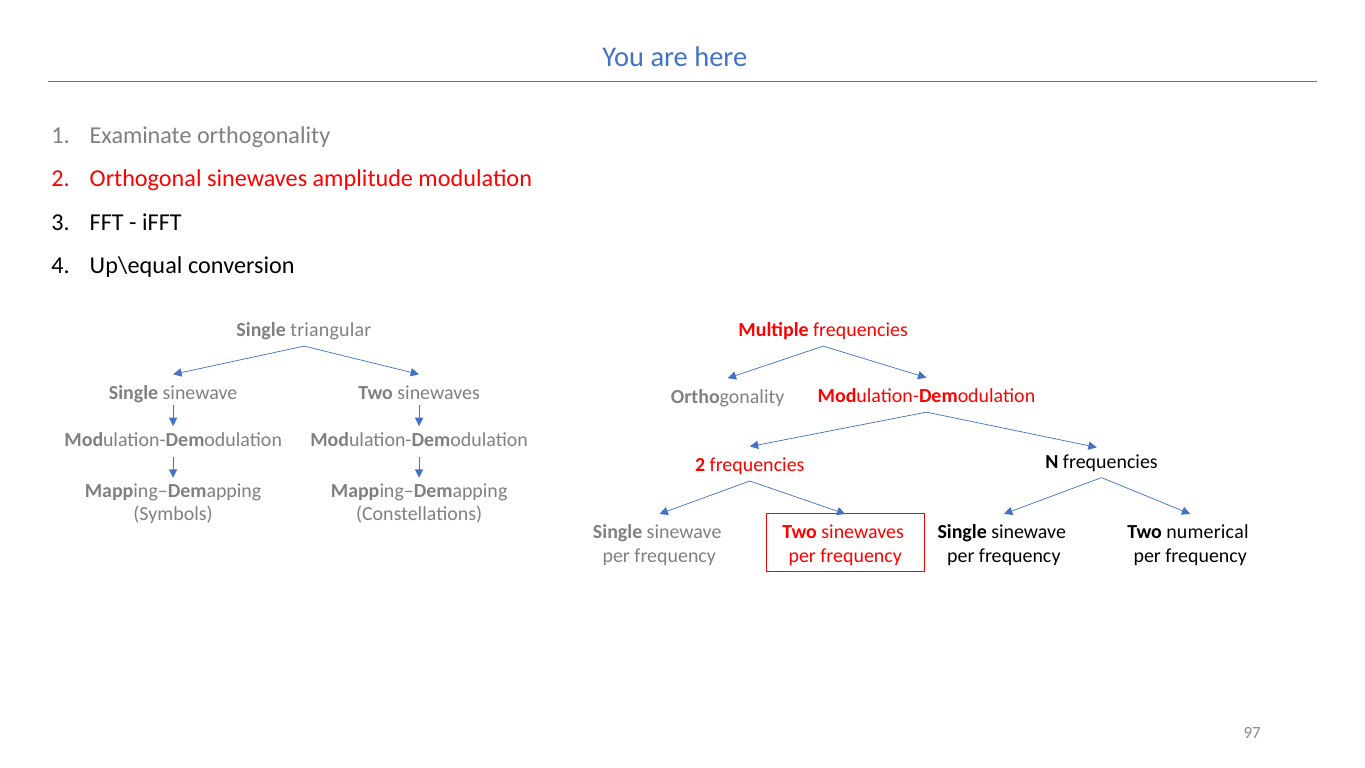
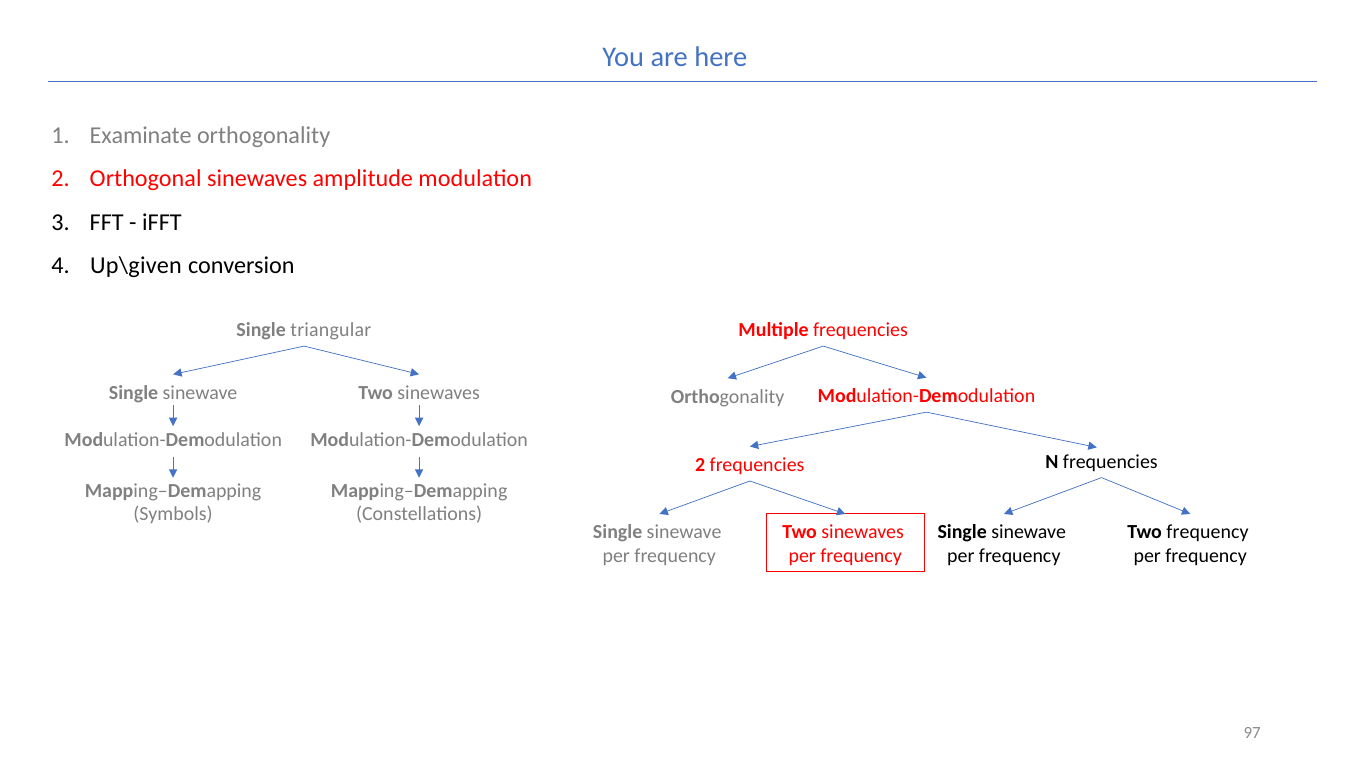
Up\equal: Up\equal -> Up\given
Two numerical: numerical -> frequency
